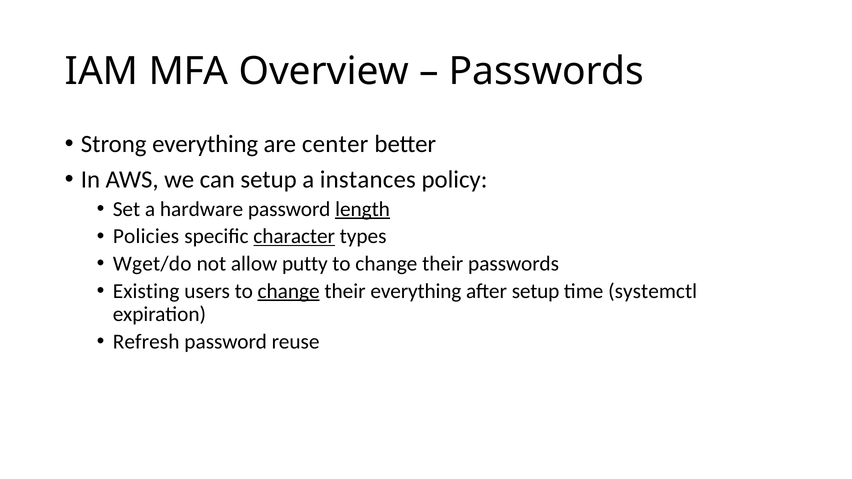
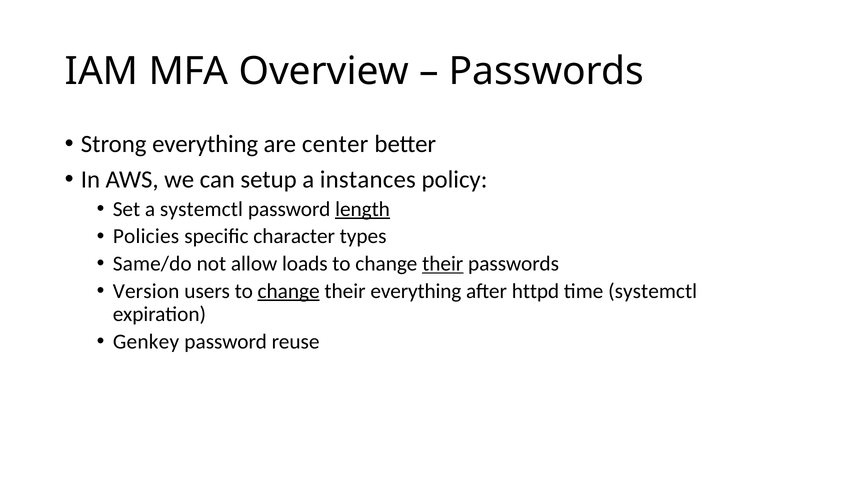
a hardware: hardware -> systemctl
character underline: present -> none
Wget/do: Wget/do -> Same/do
putty: putty -> loads
their at (443, 264) underline: none -> present
Existing: Existing -> Version
after setup: setup -> httpd
Refresh: Refresh -> Genkey
